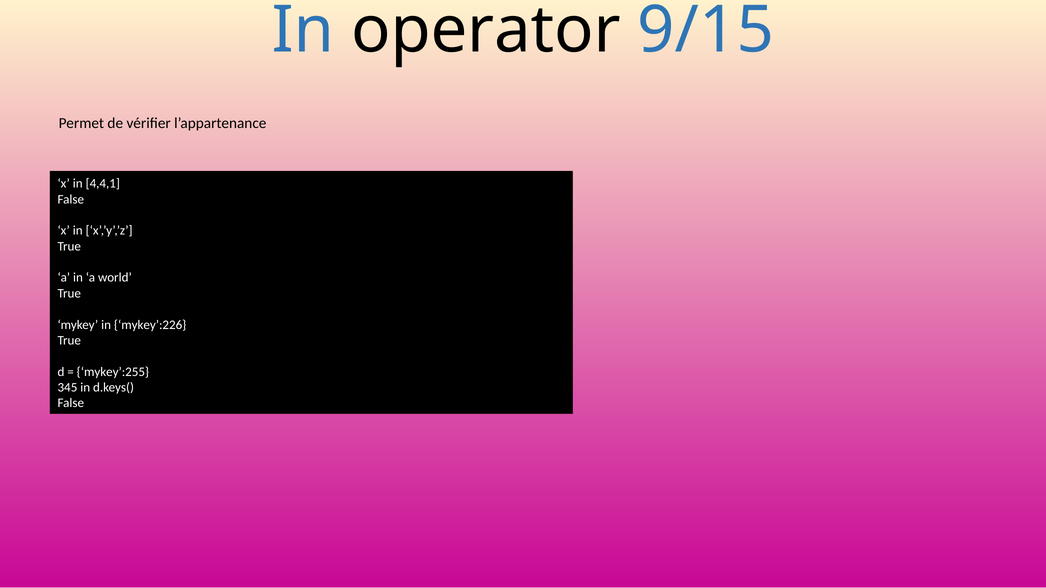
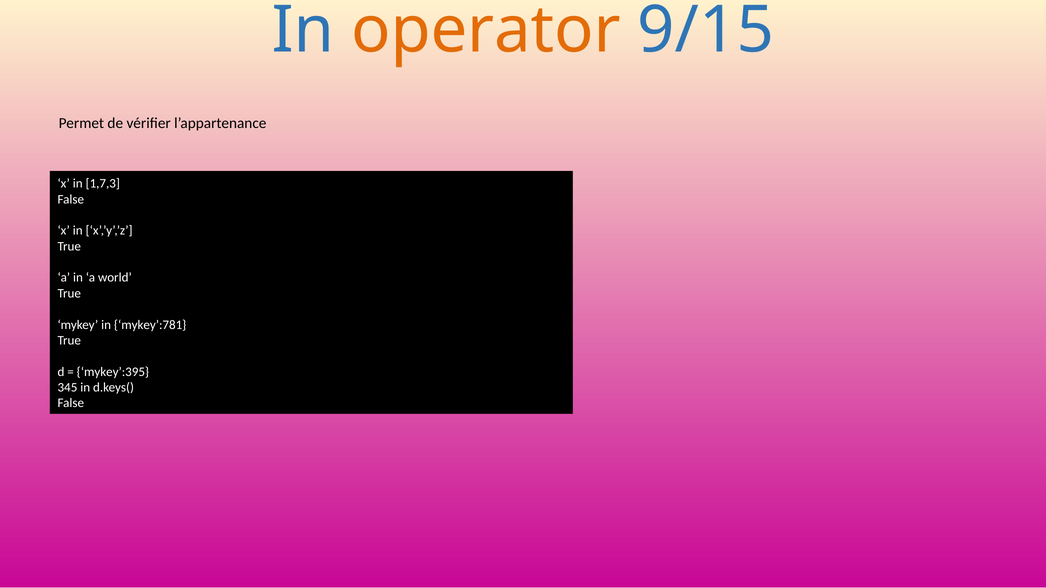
operator colour: black -> orange
4,4,1: 4,4,1 -> 1,7,3
mykey’:226: mykey’:226 -> mykey’:781
mykey’:255: mykey’:255 -> mykey’:395
